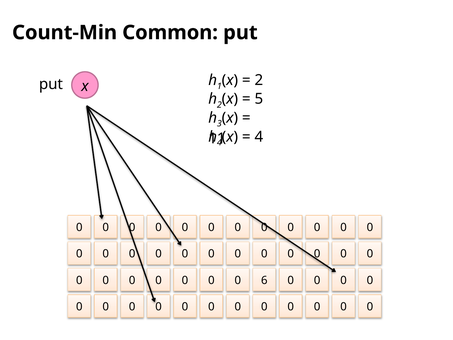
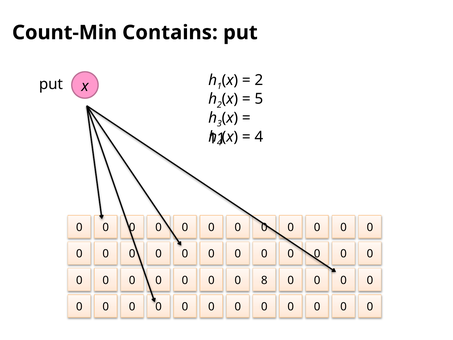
Common: Common -> Contains
6: 6 -> 8
